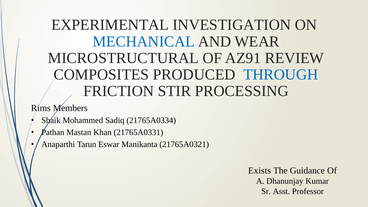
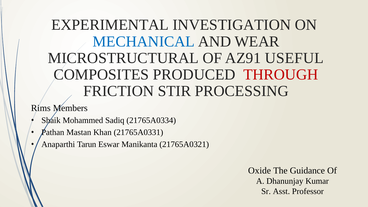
REVIEW: REVIEW -> USEFUL
THROUGH colour: blue -> red
Exists: Exists -> Oxide
